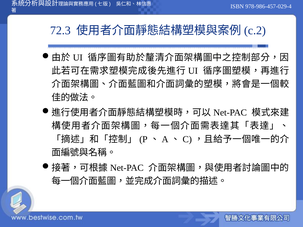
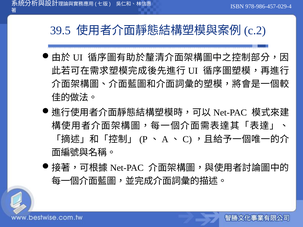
72.3: 72.3 -> 39.5
